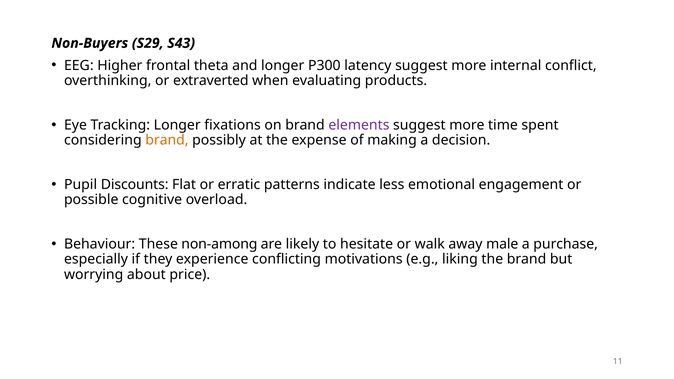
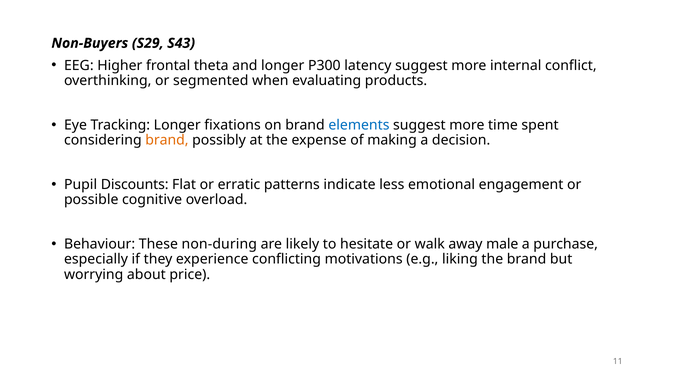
extraverted: extraverted -> segmented
elements colour: purple -> blue
non-among: non-among -> non-during
